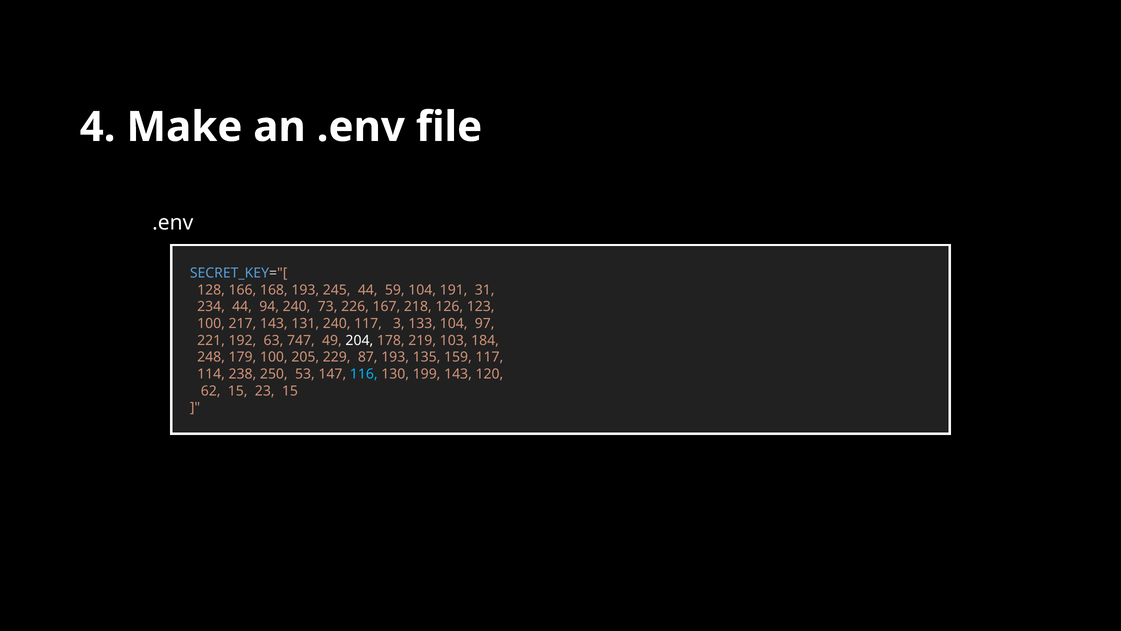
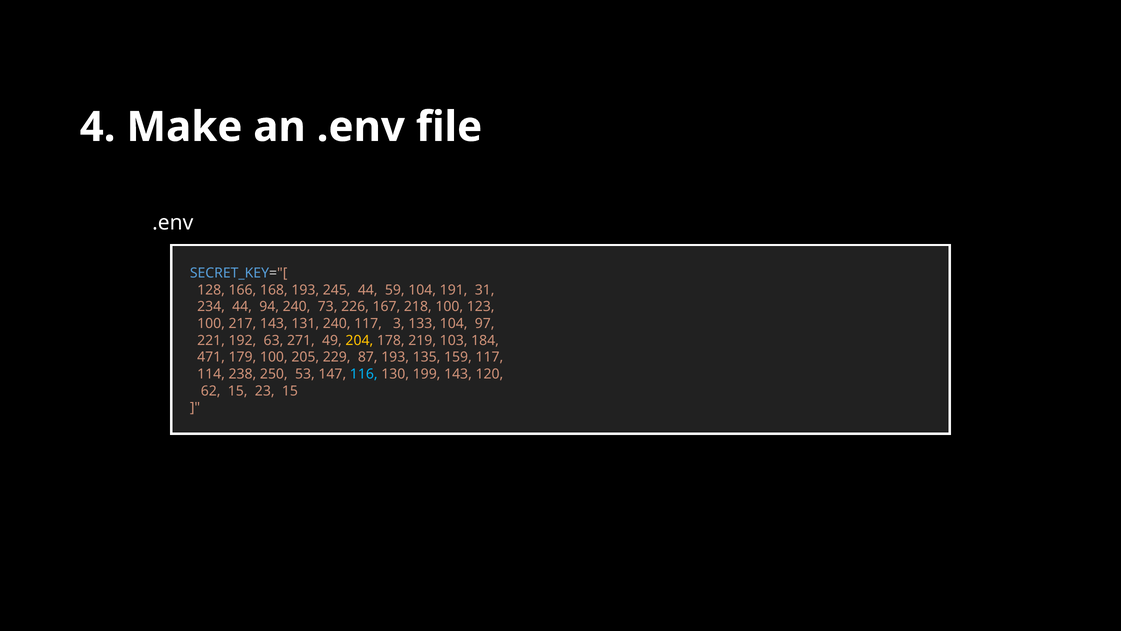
218 126: 126 -> 100
747: 747 -> 271
204 colour: white -> yellow
248: 248 -> 471
